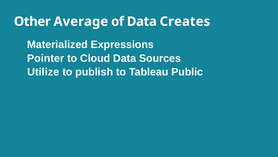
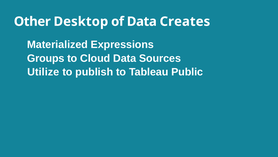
Average: Average -> Desktop
Pointer: Pointer -> Groups
